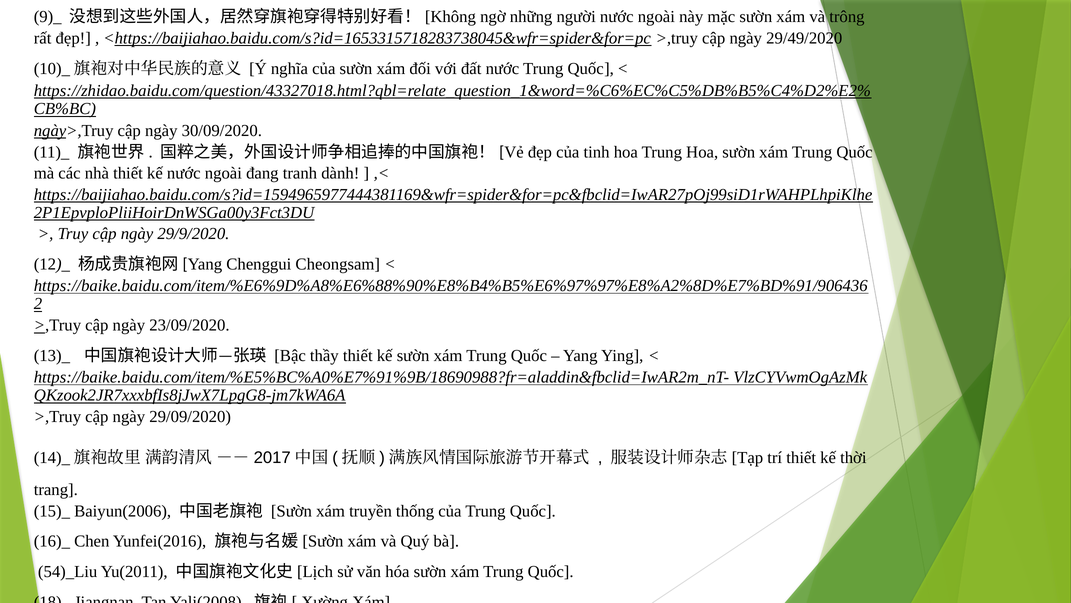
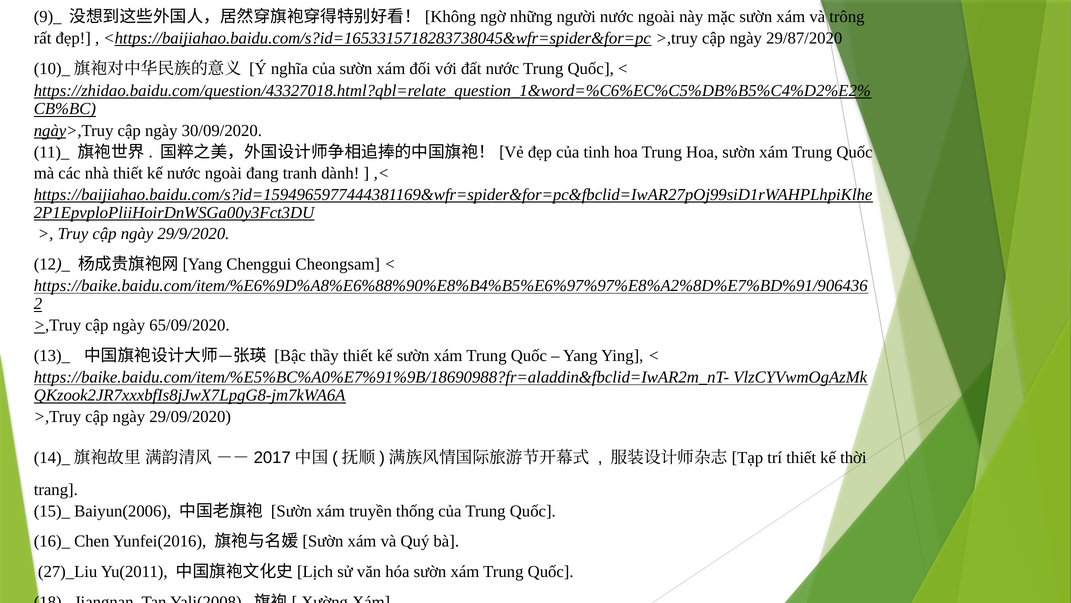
29/49/2020: 29/49/2020 -> 29/87/2020
23/09/2020: 23/09/2020 -> 65/09/2020
54)_Liu: 54)_Liu -> 27)_Liu
